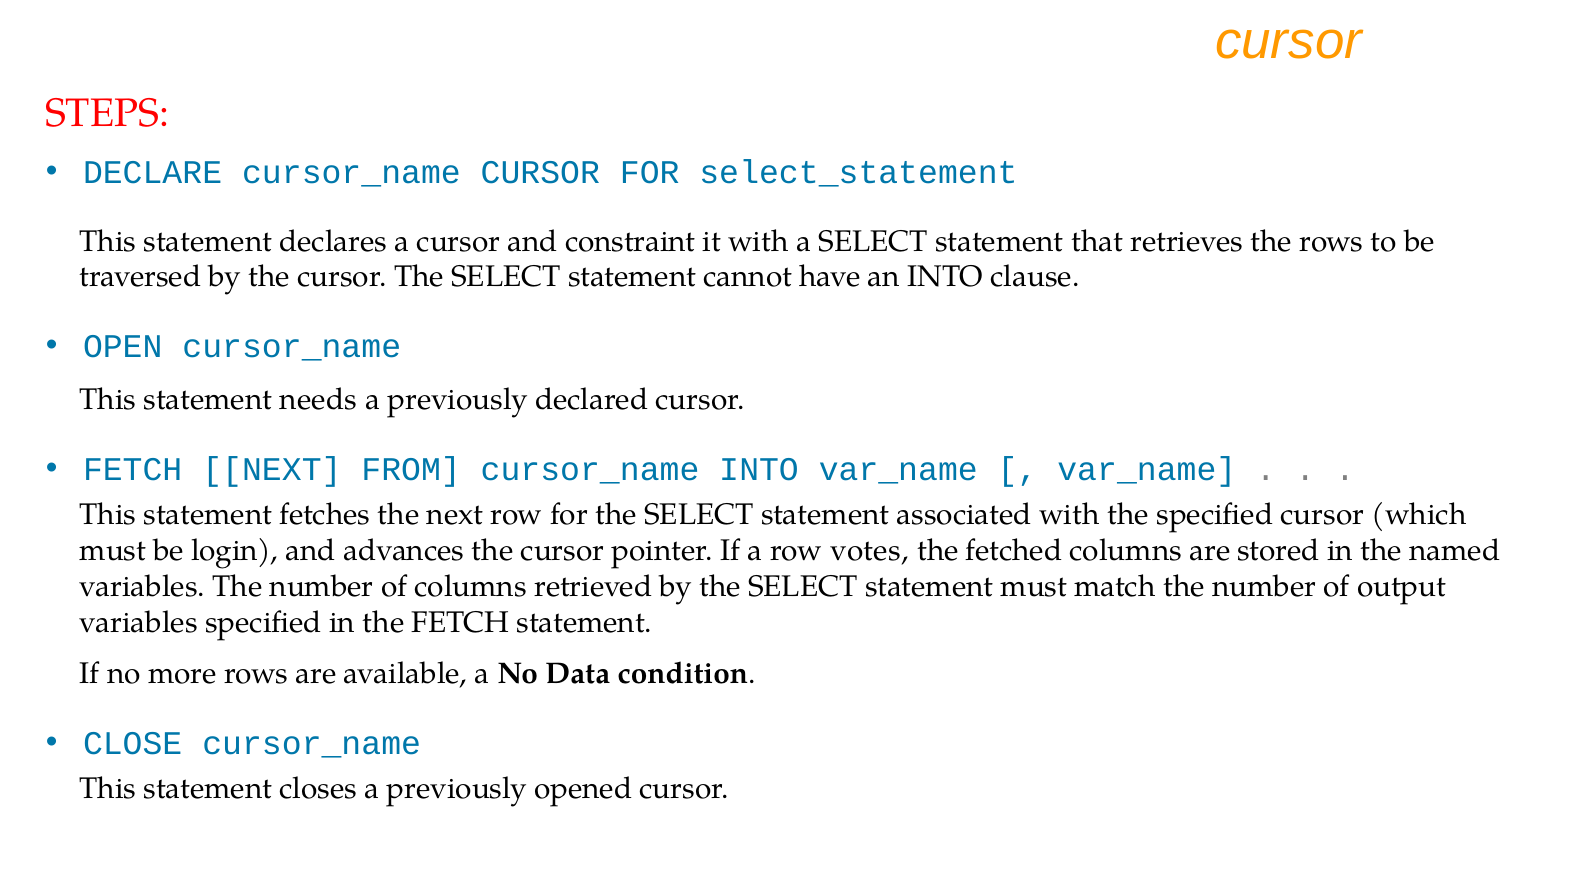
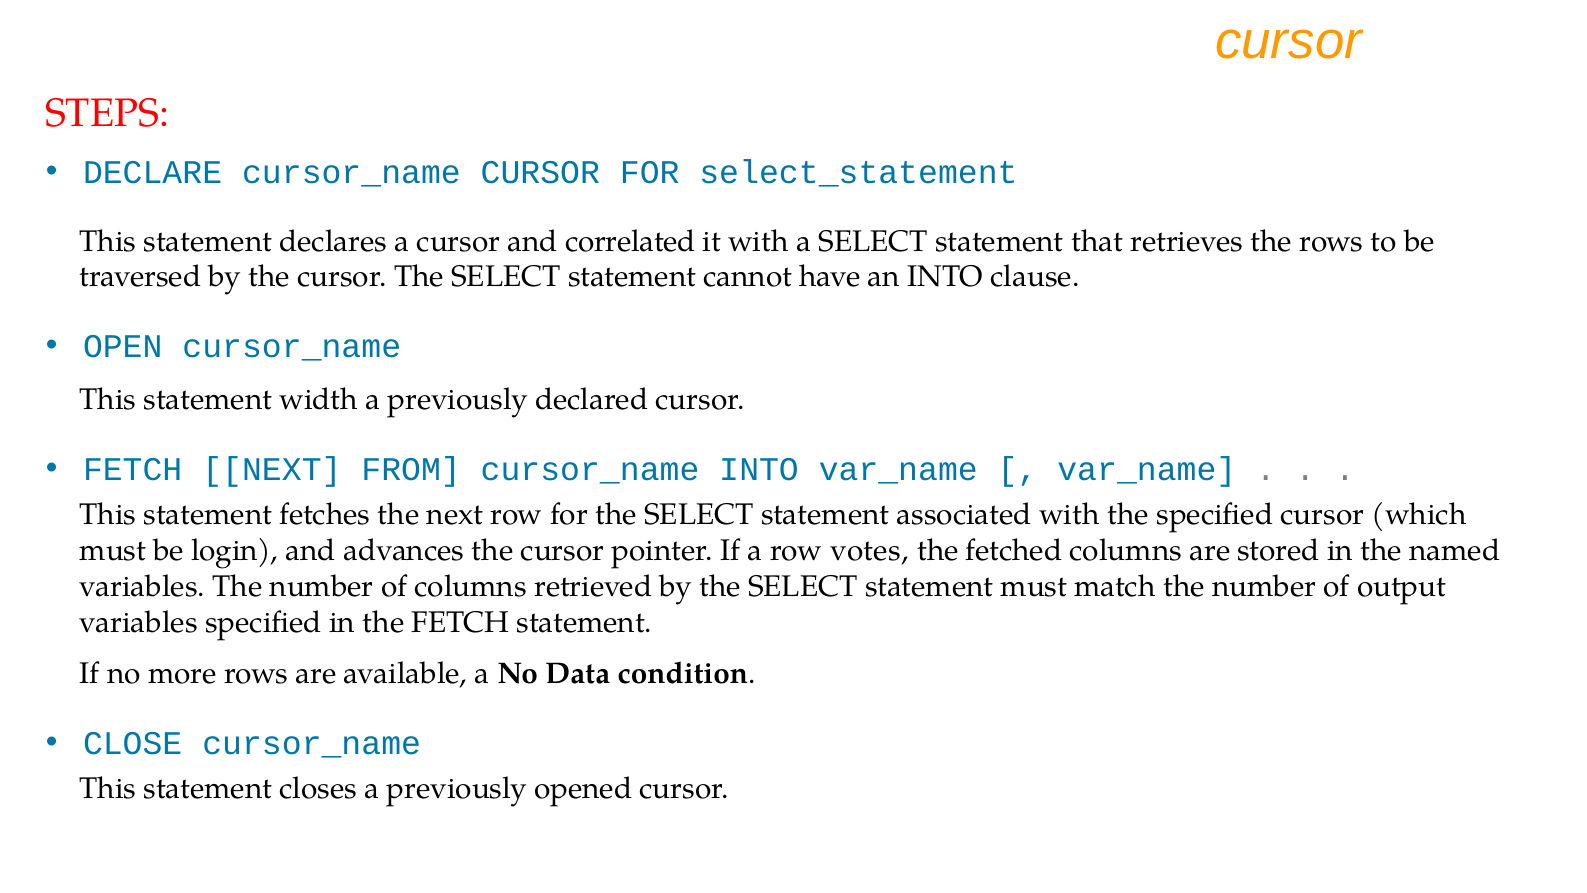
constraint: constraint -> correlated
needs: needs -> width
